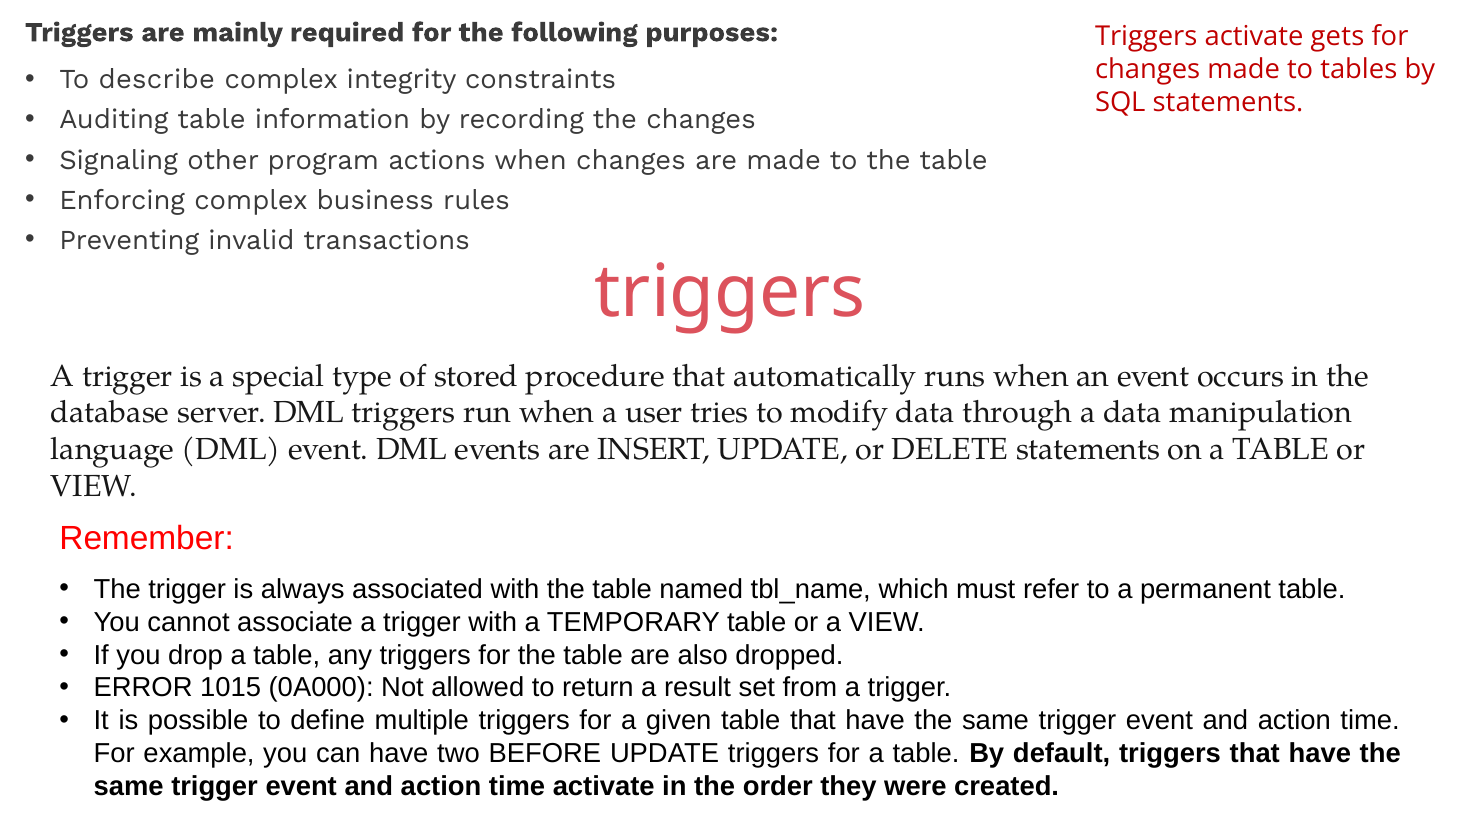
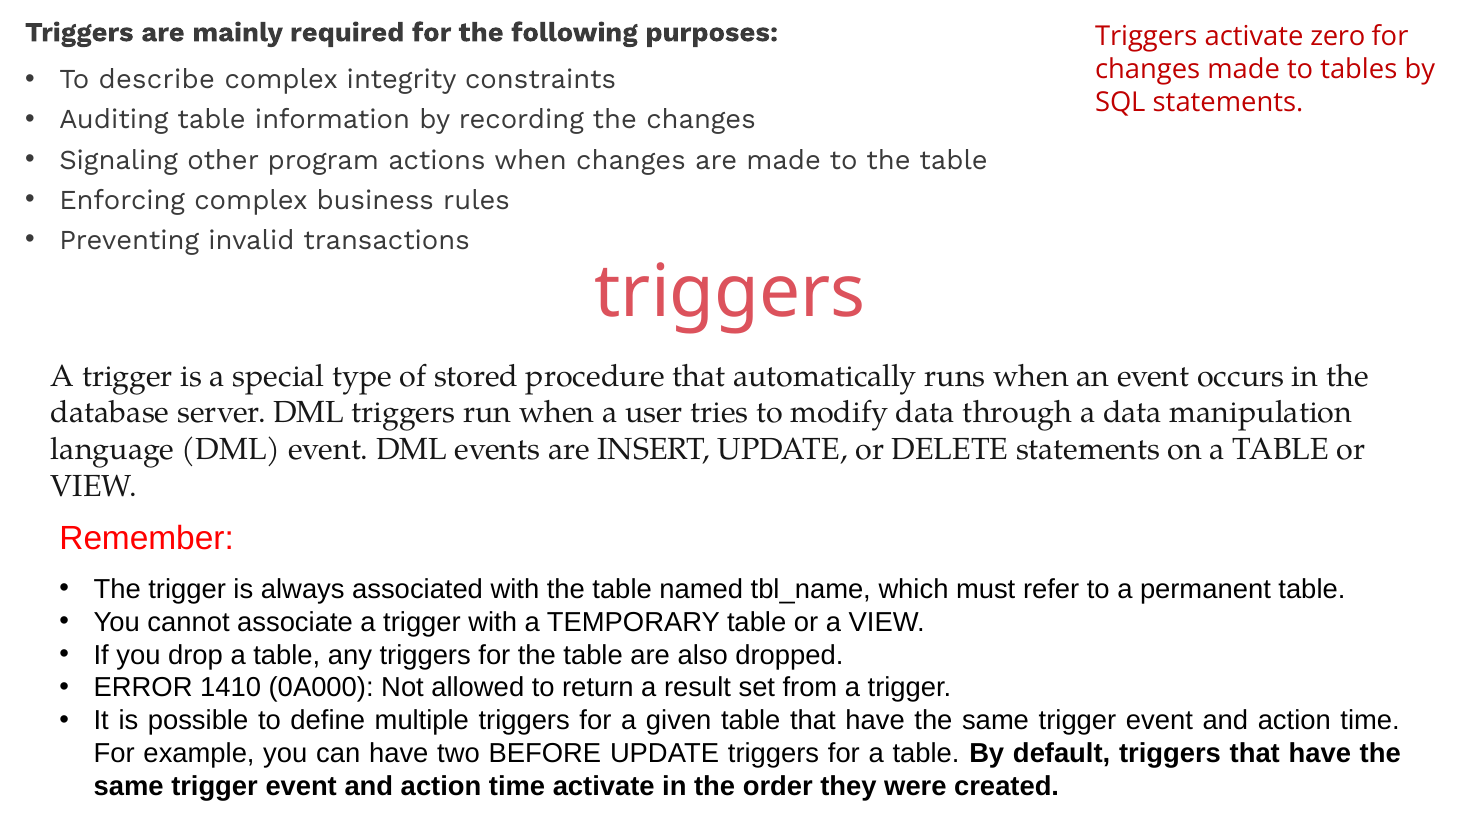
gets: gets -> zero
1015: 1015 -> 1410
